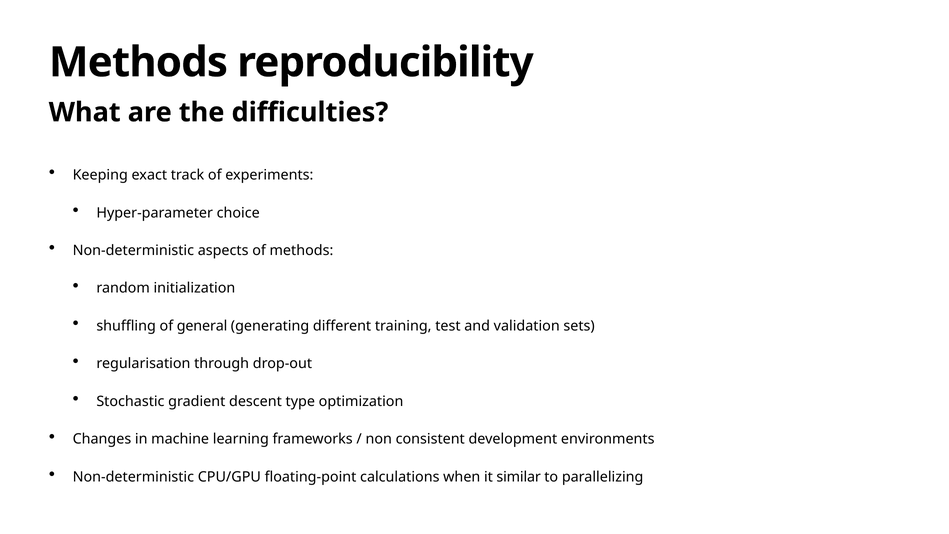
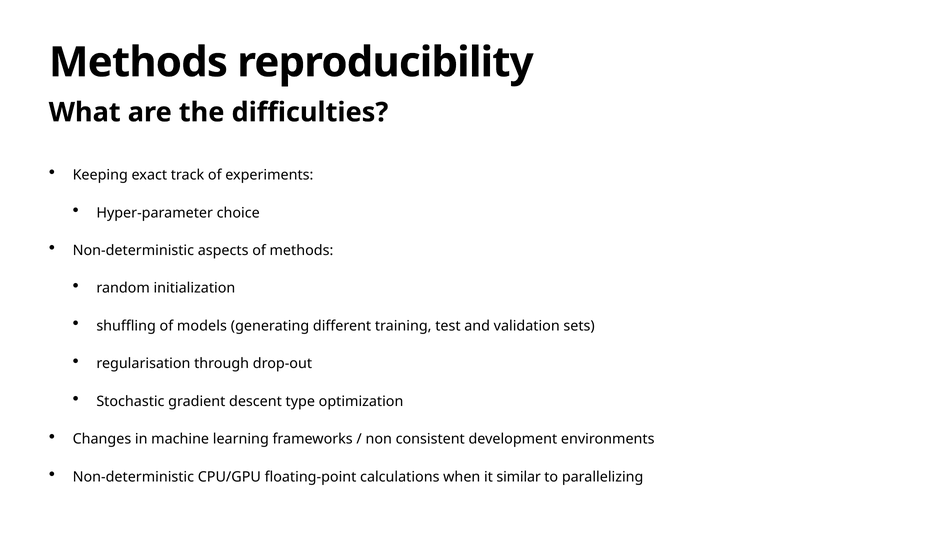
general: general -> models
